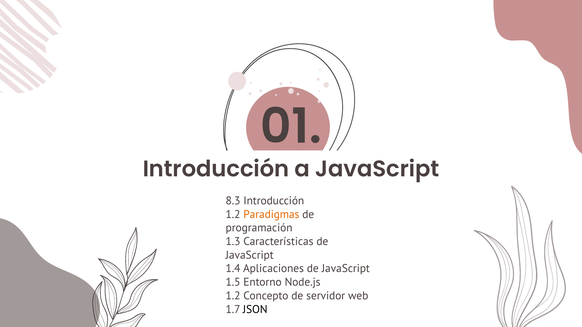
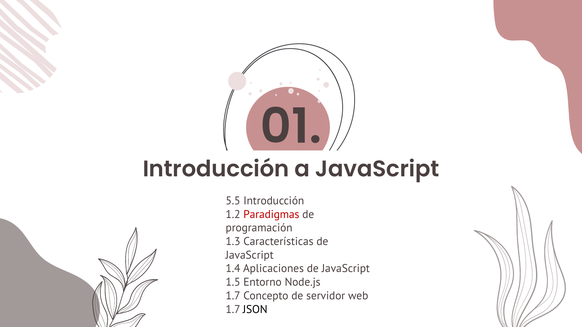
8.3: 8.3 -> 5.5
Paradigmas colour: orange -> red
1.2 at (233, 296): 1.2 -> 1.7
